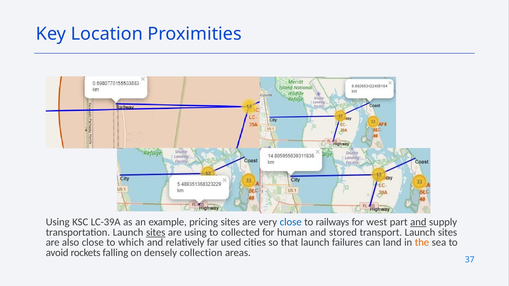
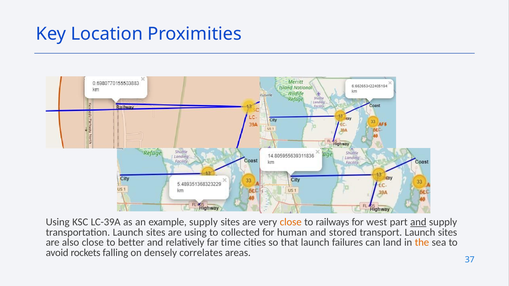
example pricing: pricing -> supply
close at (291, 222) colour: blue -> orange
sites at (156, 233) underline: present -> none
which: which -> better
used: used -> time
collection: collection -> correlates
